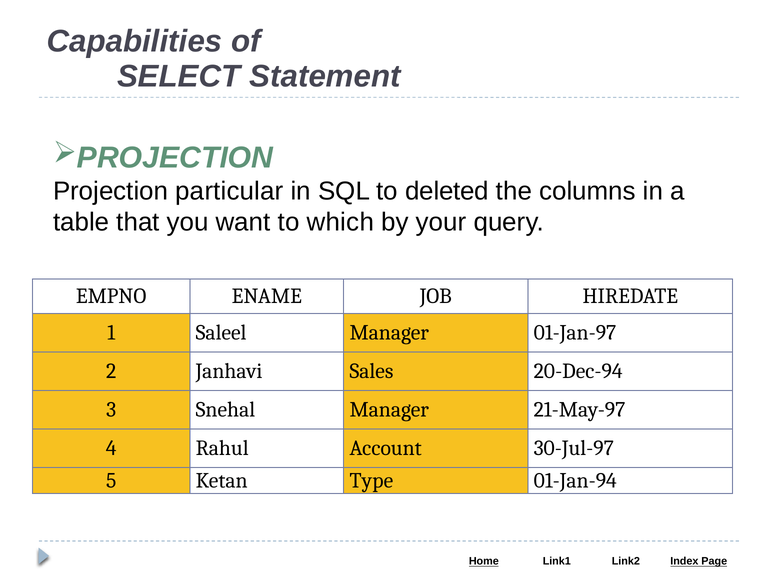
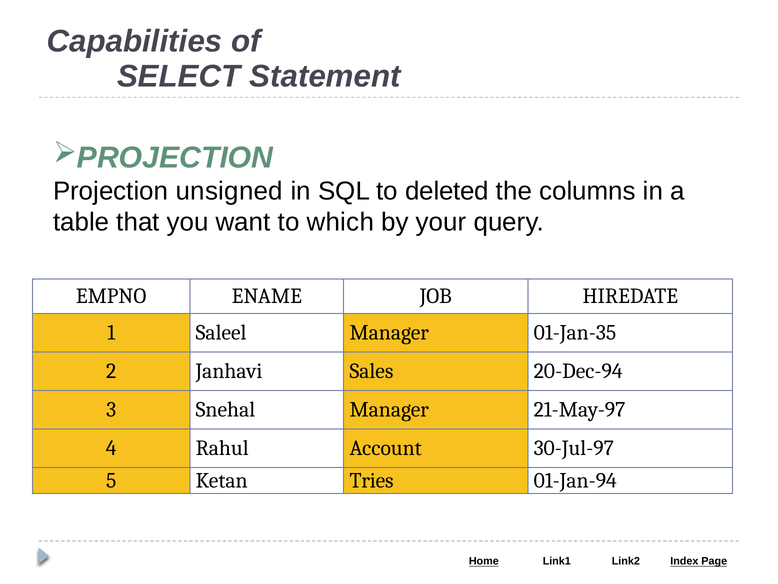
particular: particular -> unsigned
01-Jan-97: 01-Jan-97 -> 01-Jan-35
Type: Type -> Tries
